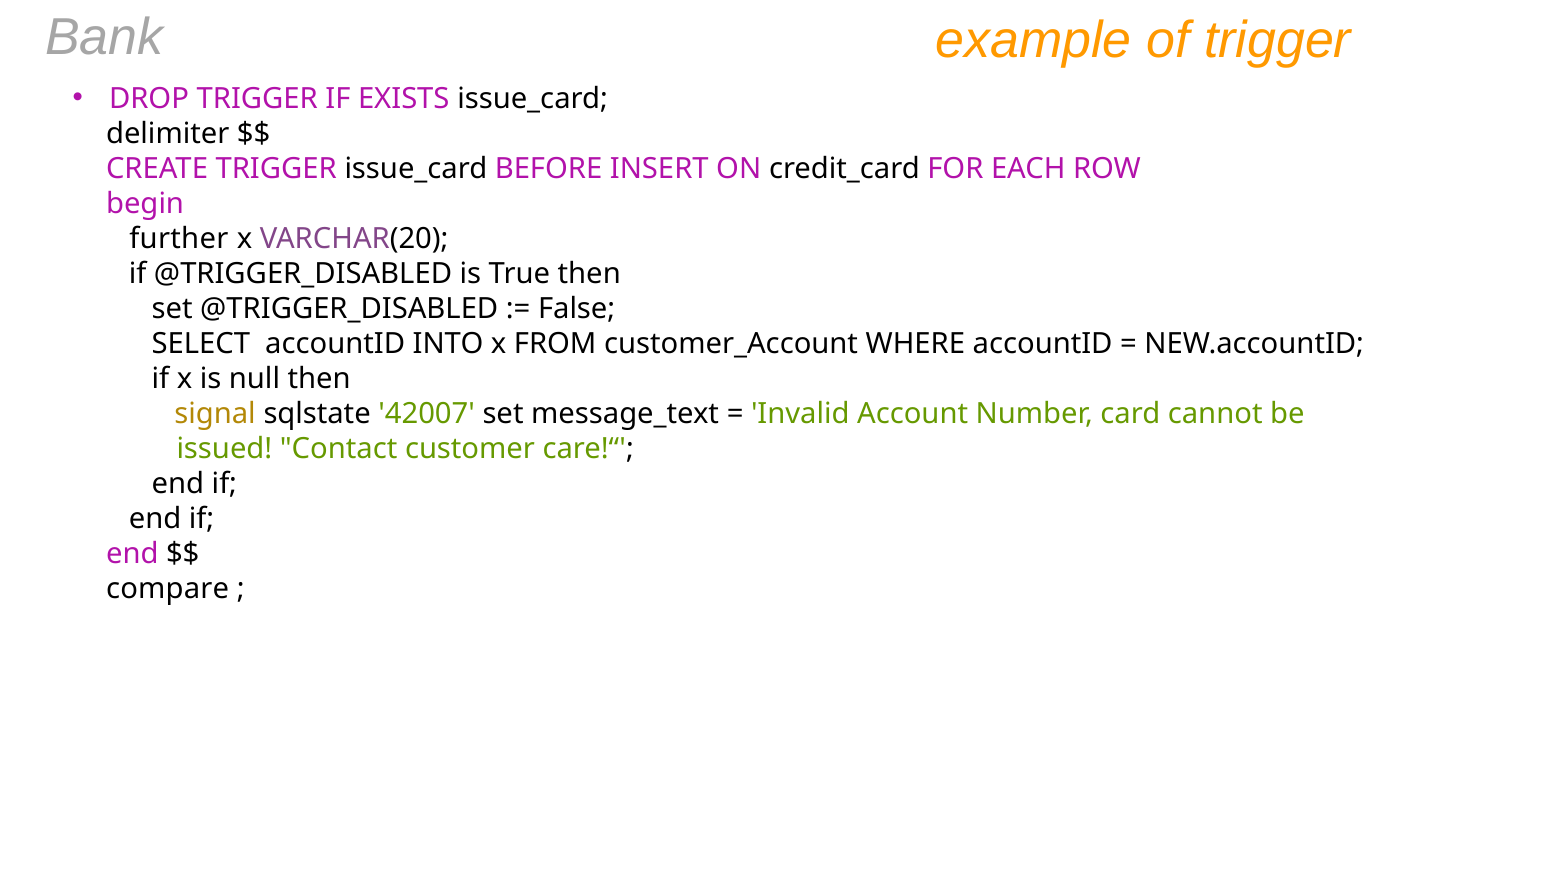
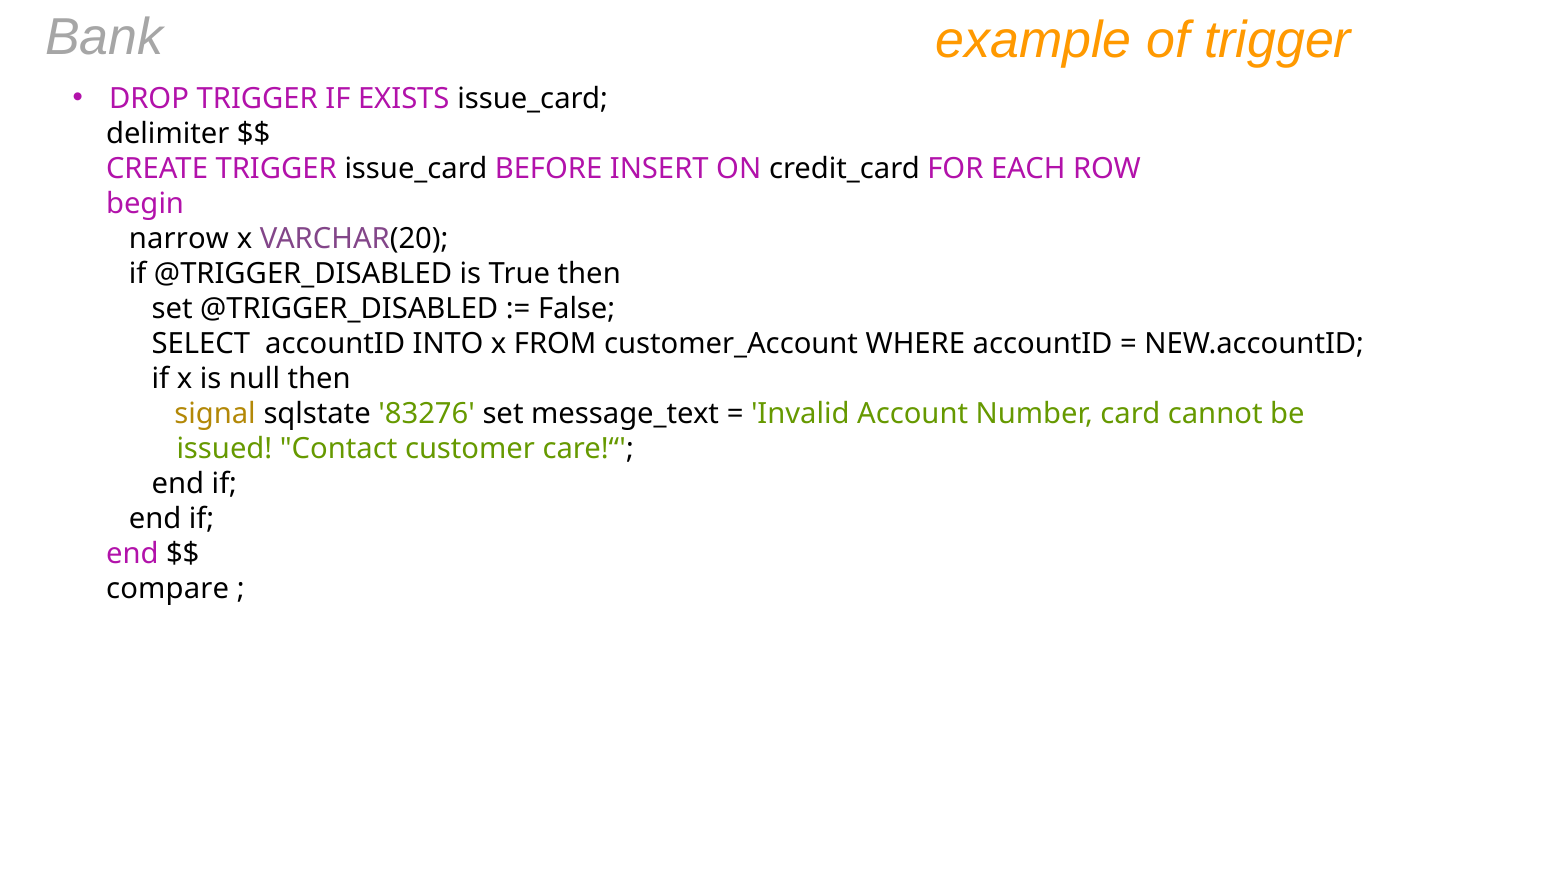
further: further -> narrow
42007: 42007 -> 83276
